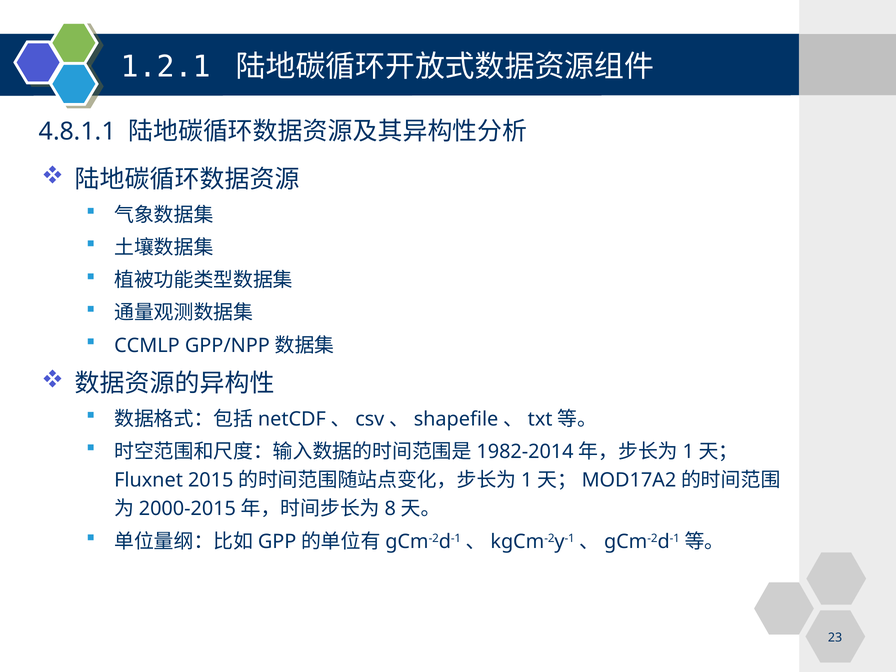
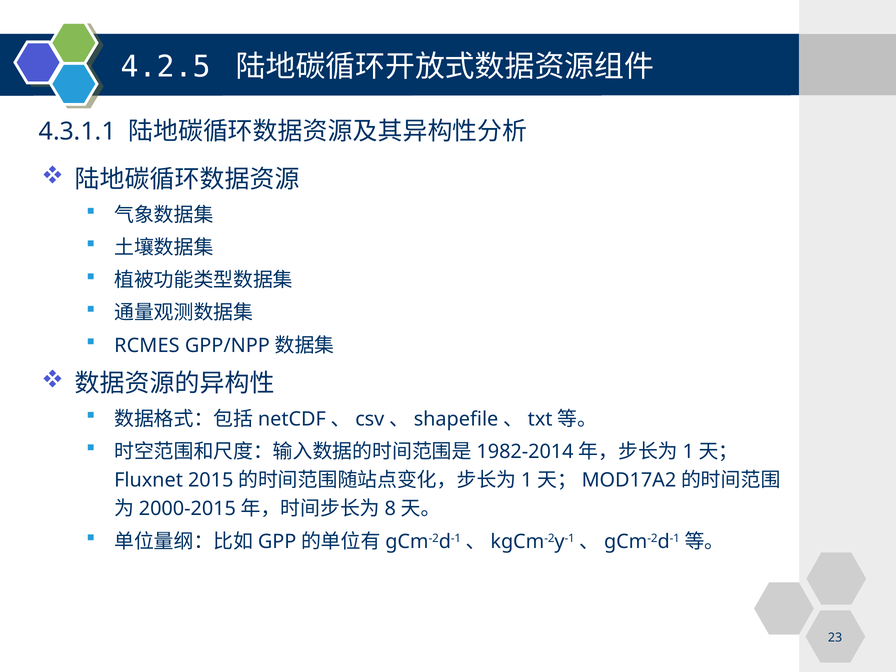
1.2.1: 1.2.1 -> 4.2.5
4.8.1.1: 4.8.1.1 -> 4.3.1.1
CCMLP: CCMLP -> RCMES
